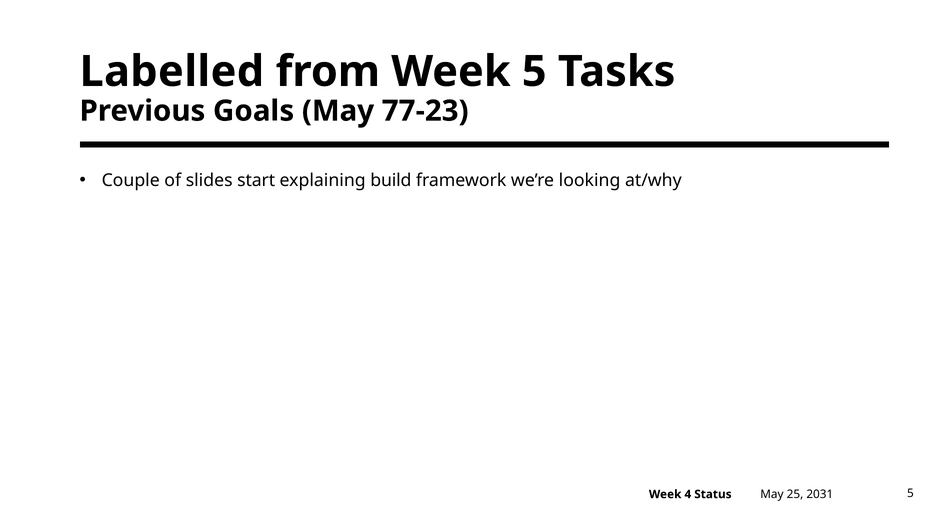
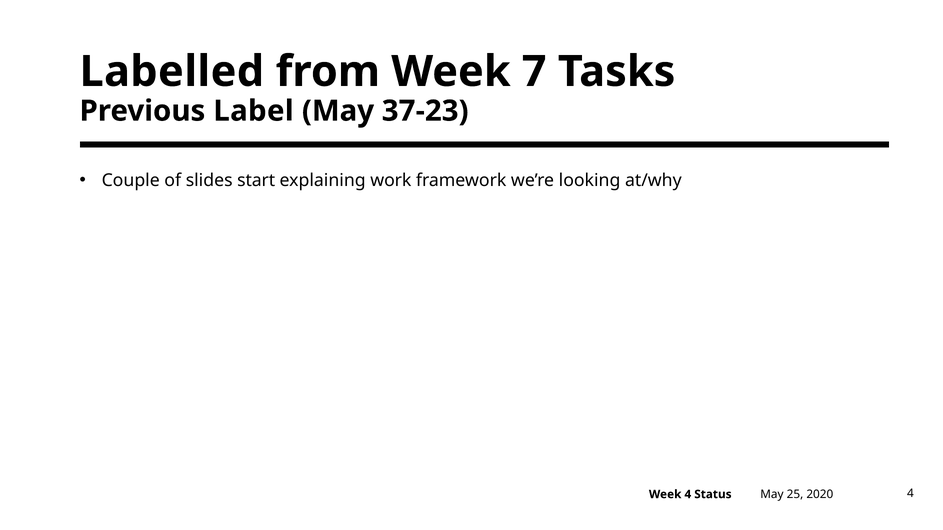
Week 5: 5 -> 7
Goals: Goals -> Label
77-23: 77-23 -> 37-23
build: build -> work
2031: 2031 -> 2020
Status 5: 5 -> 4
